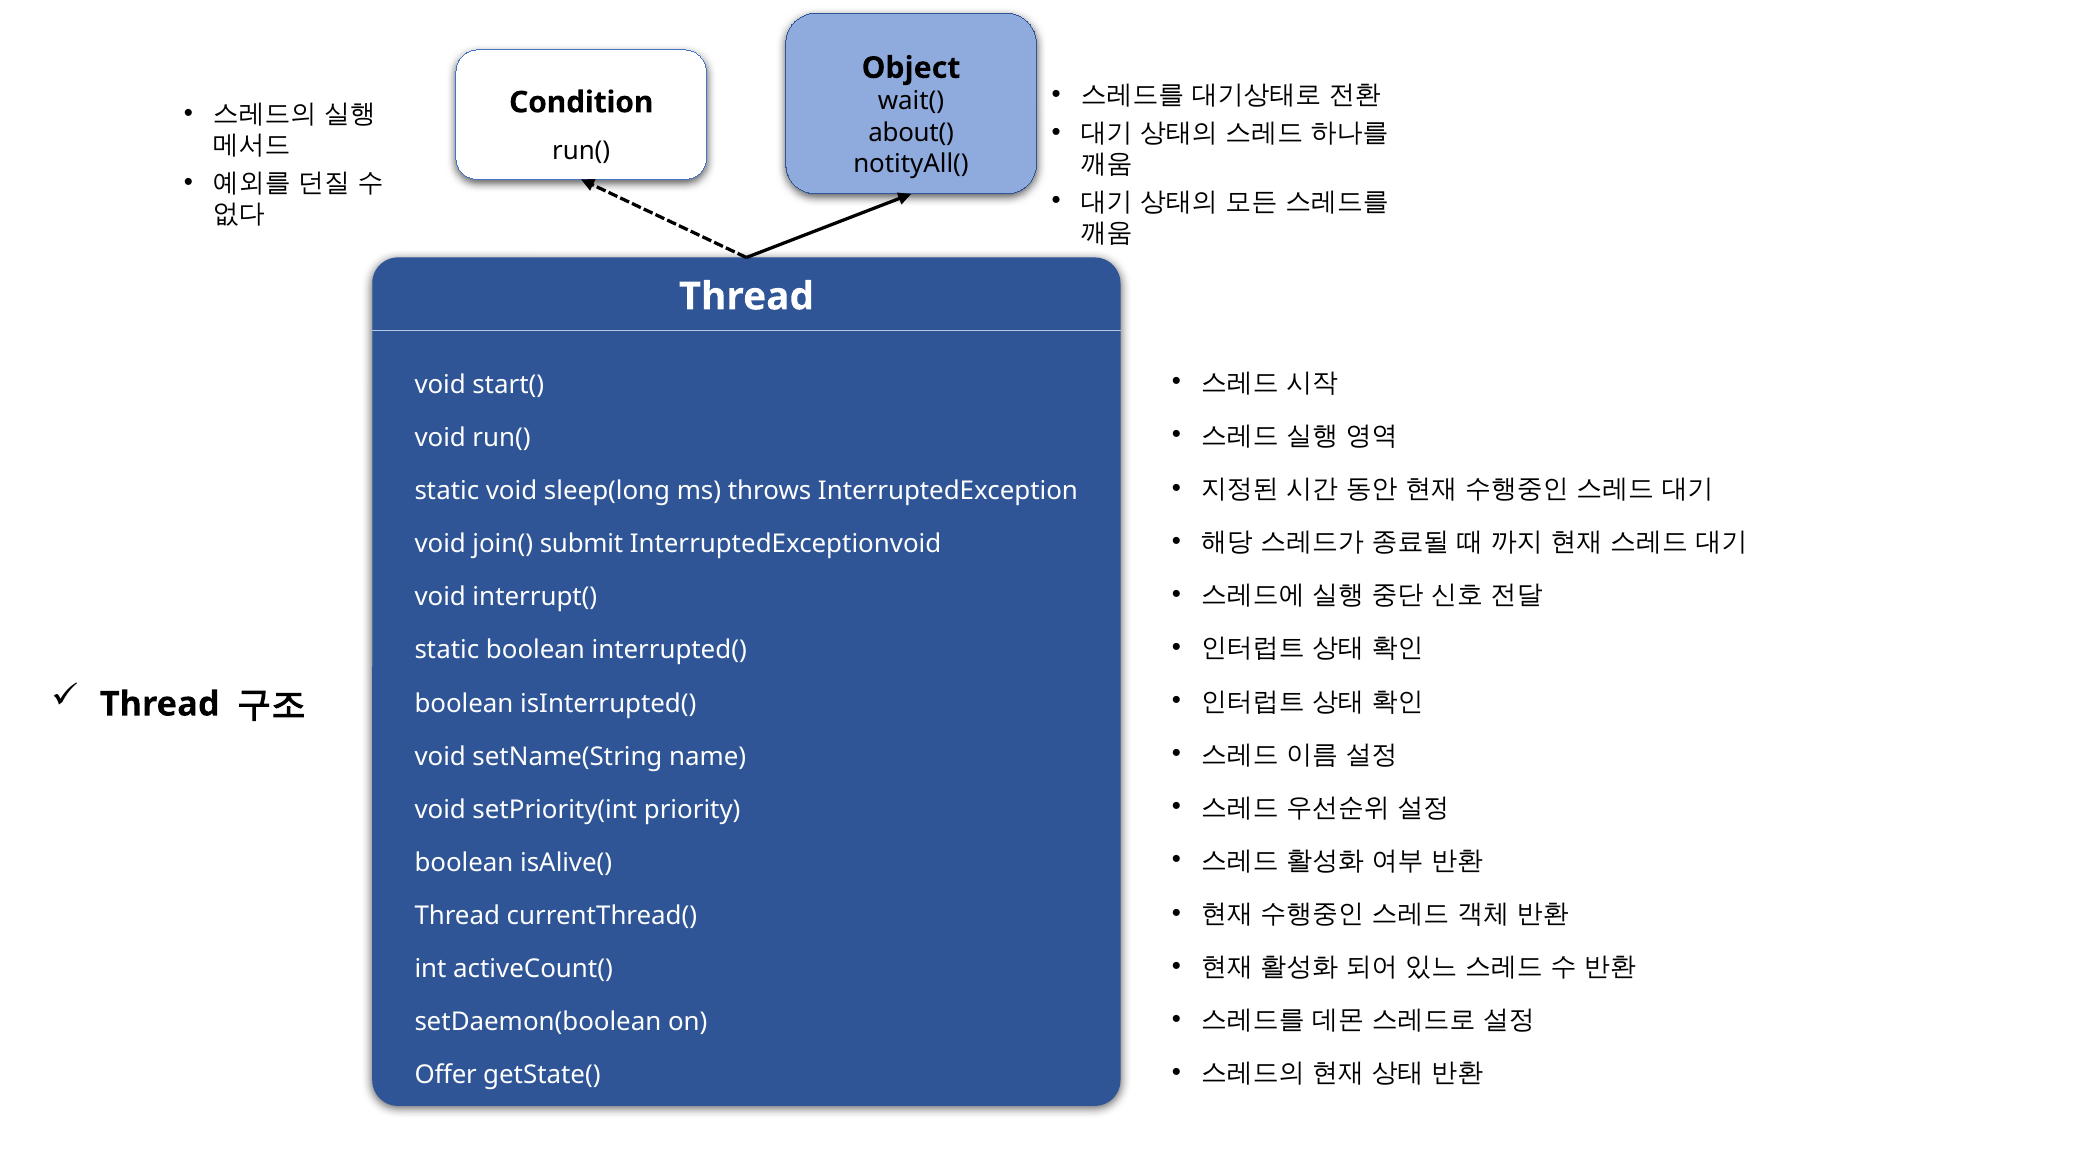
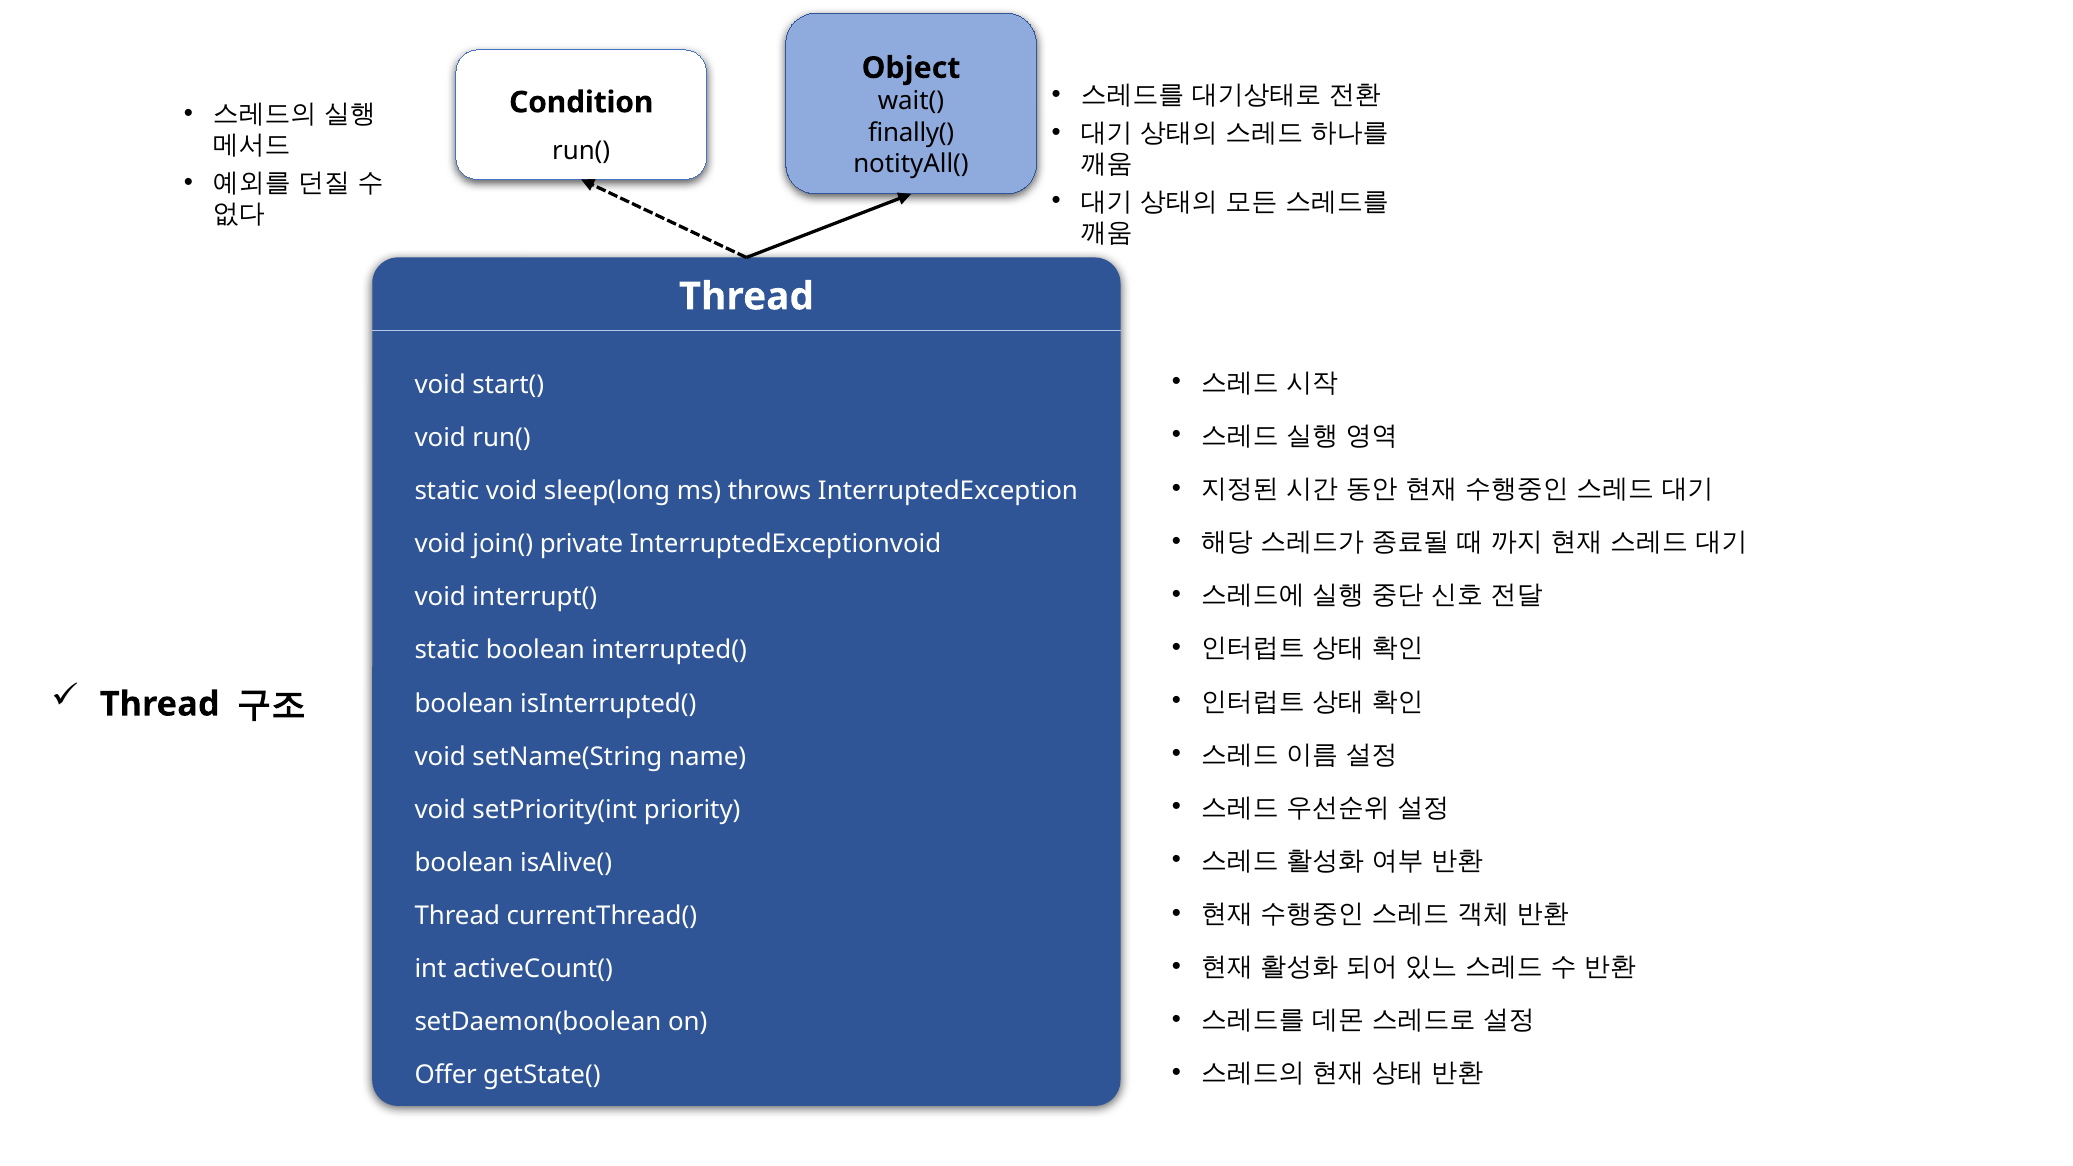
about(: about( -> finally(
submit: submit -> private
